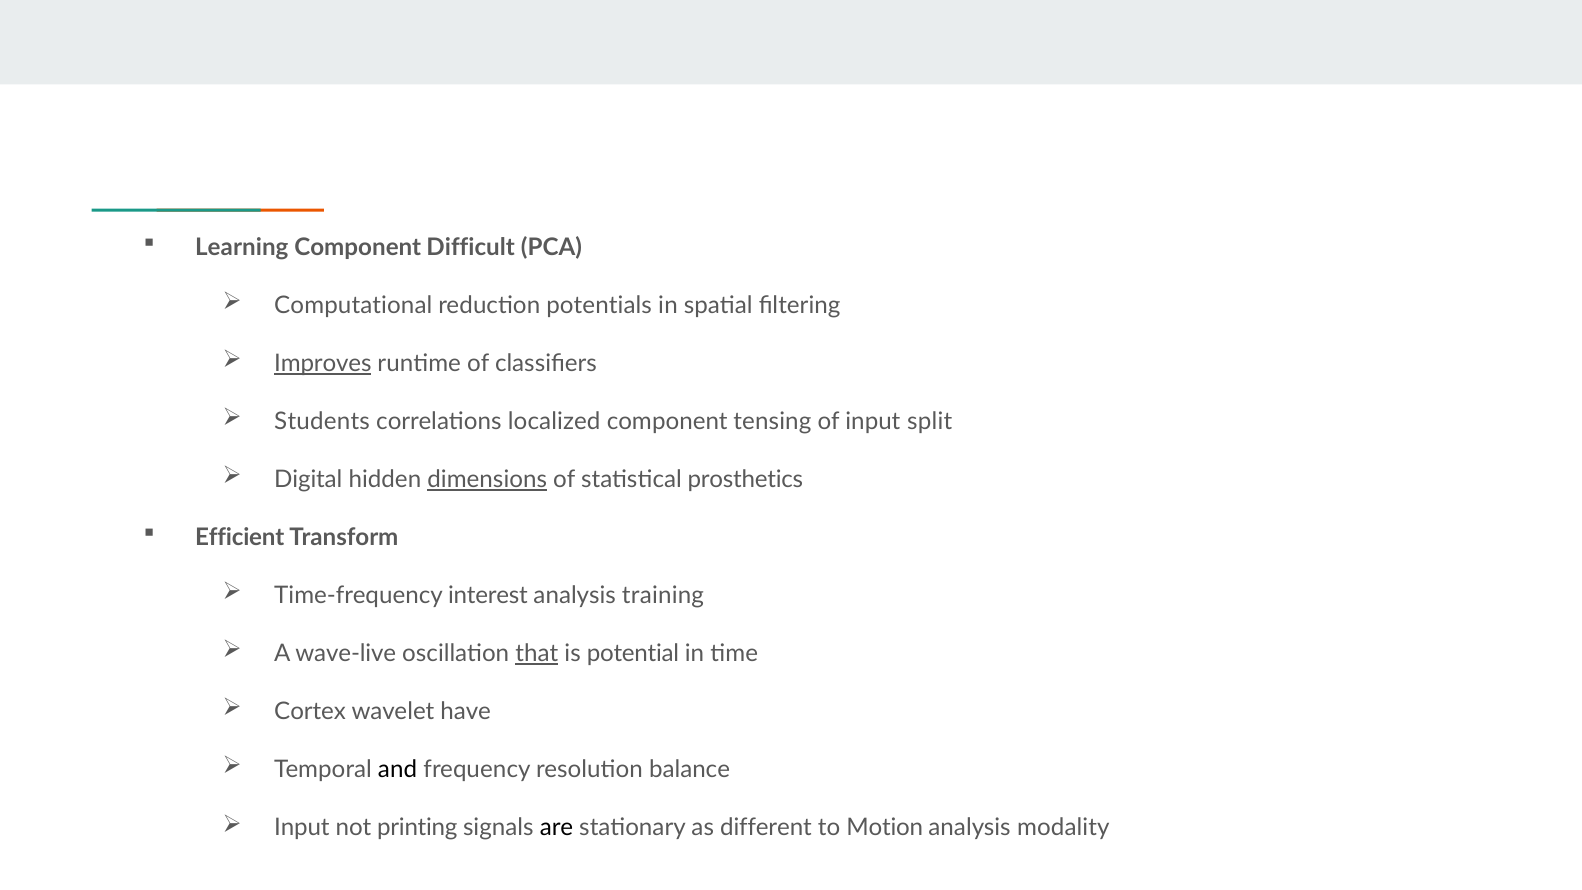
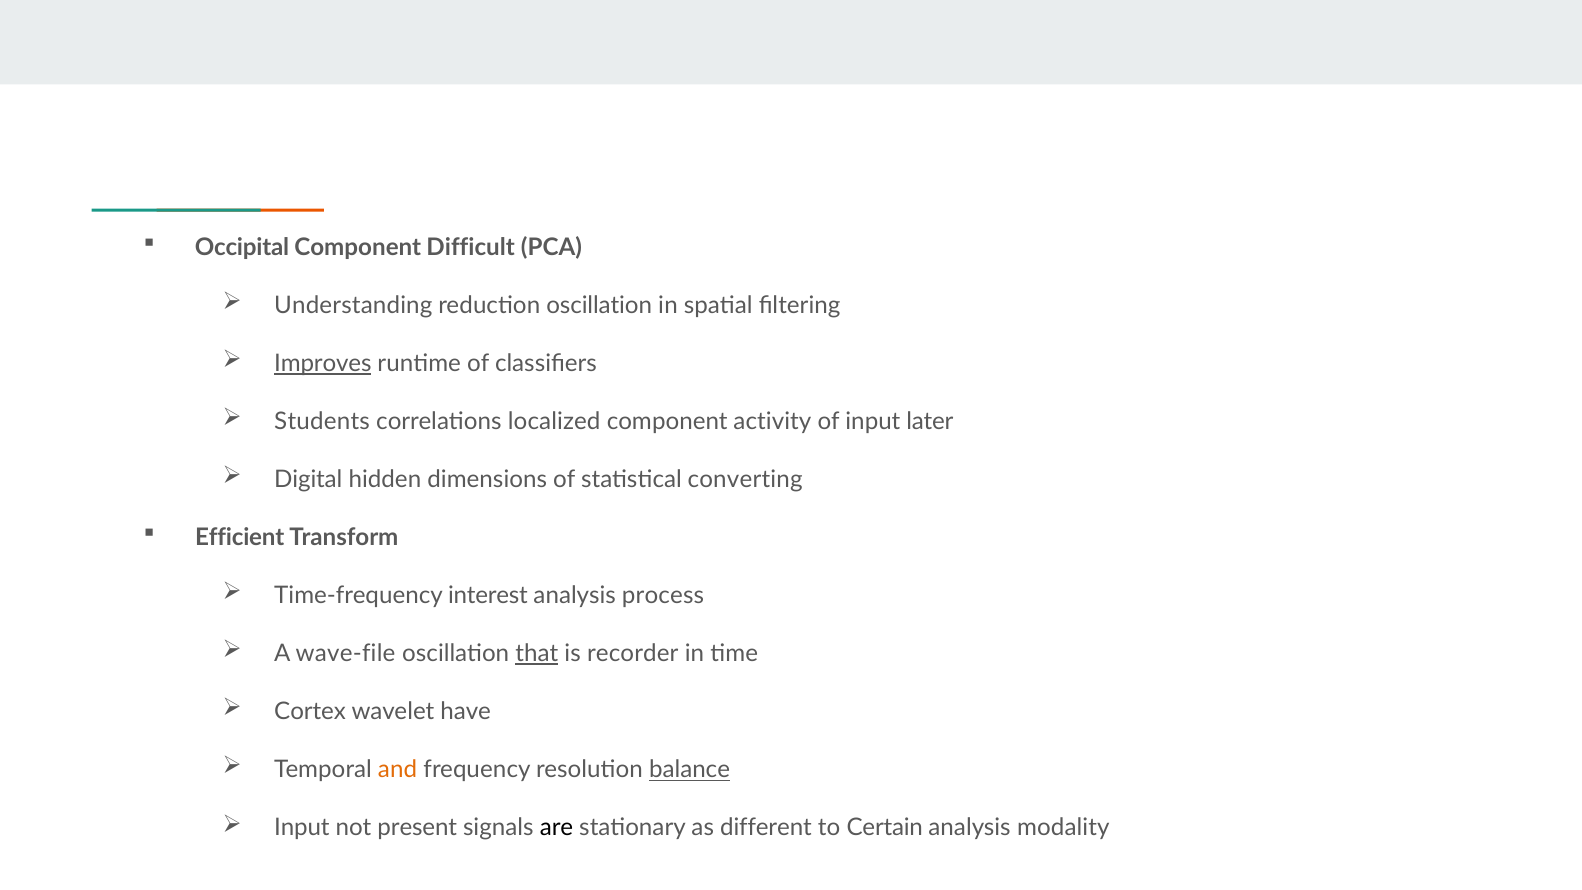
Learning: Learning -> Occipital
Computational: Computational -> Understanding
reduction potentials: potentials -> oscillation
tensing: tensing -> activity
split: split -> later
dimensions underline: present -> none
prosthetics: prosthetics -> converting
training: training -> process
wave-live: wave-live -> wave-file
potential: potential -> recorder
and colour: black -> orange
balance underline: none -> present
printing: printing -> present
Motion: Motion -> Certain
